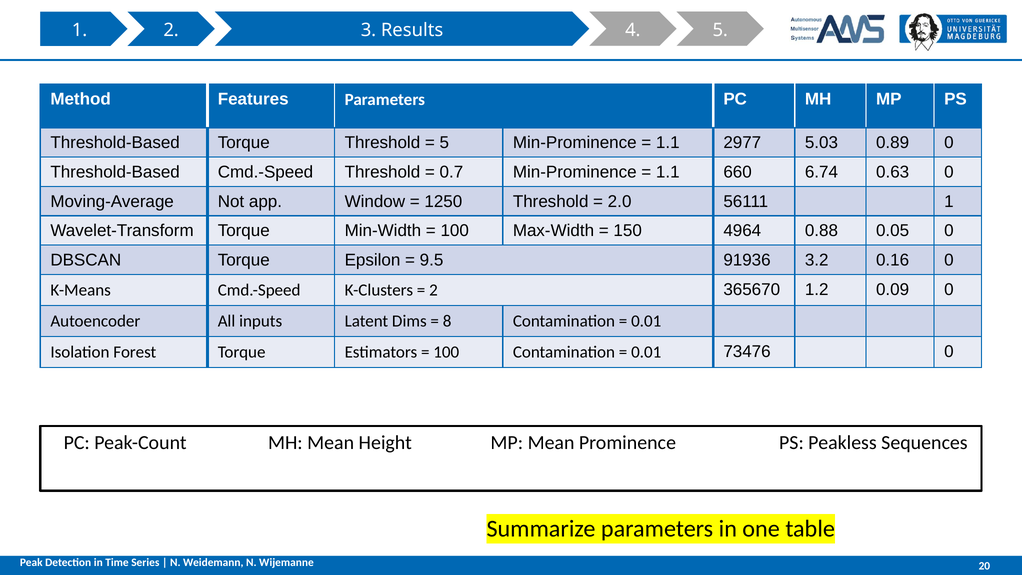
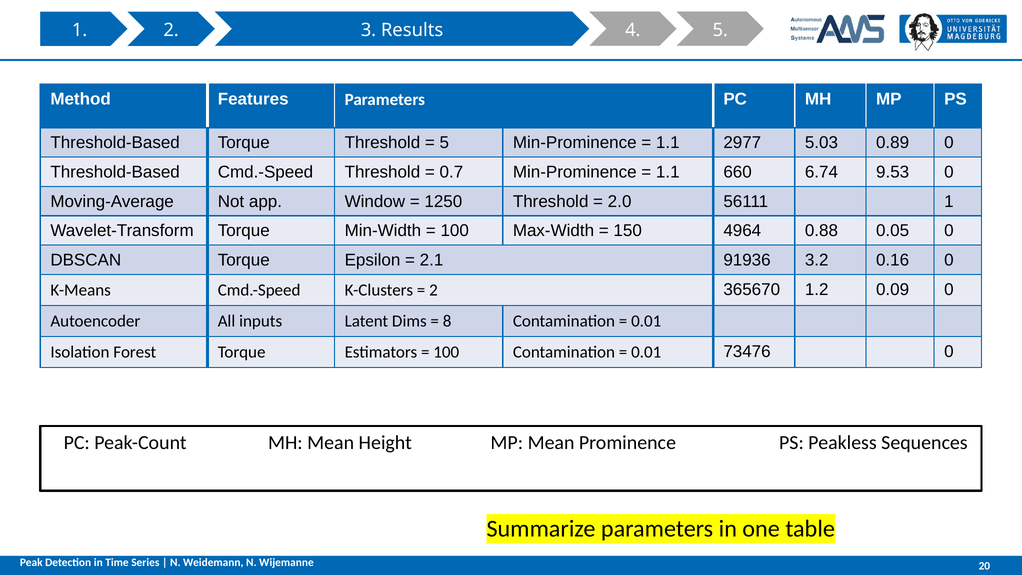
0.63: 0.63 -> 9.53
9.5: 9.5 -> 2.1
